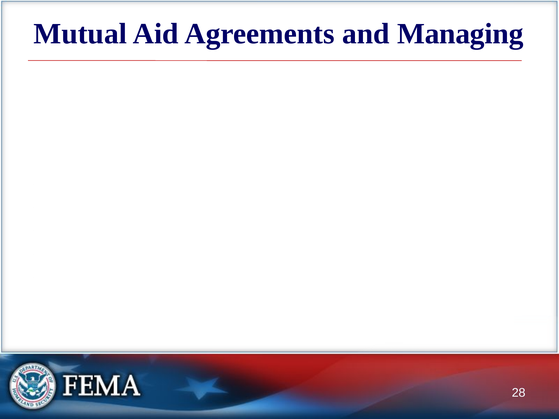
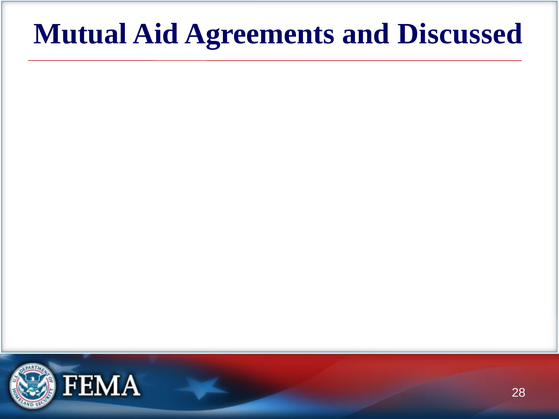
Managing: Managing -> Discussed
